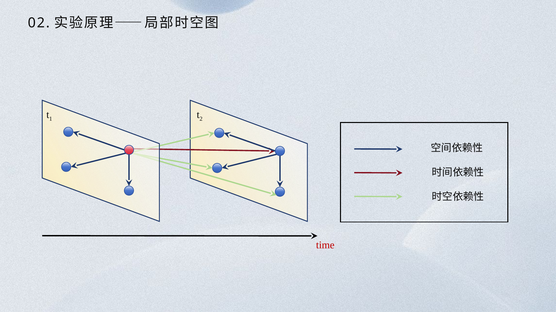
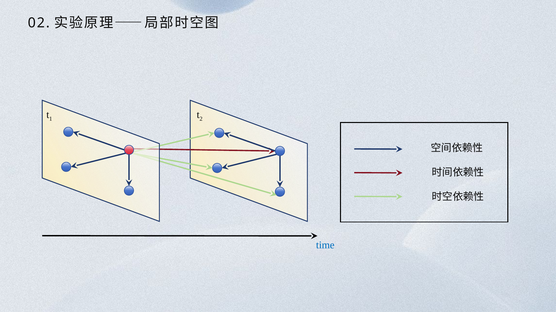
time colour: red -> blue
